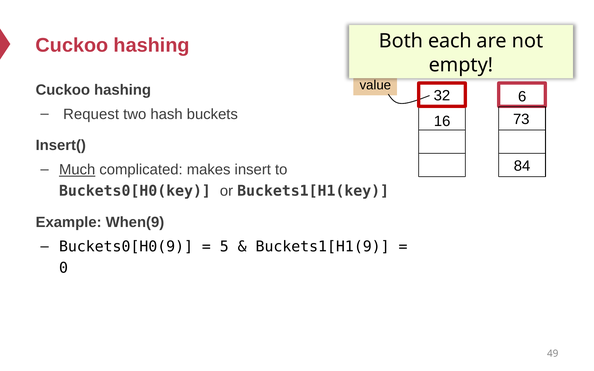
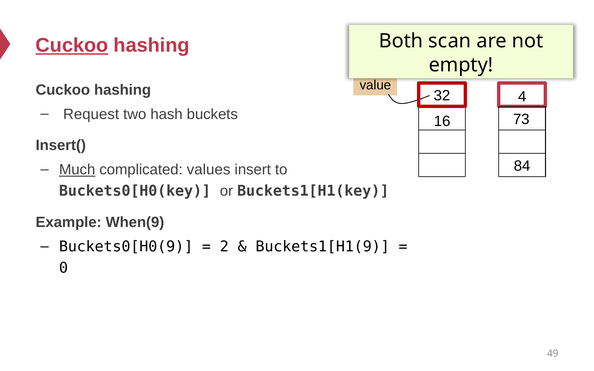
each: each -> scan
Cuckoo at (72, 45) underline: none -> present
6: 6 -> 4
makes: makes -> values
5: 5 -> 2
